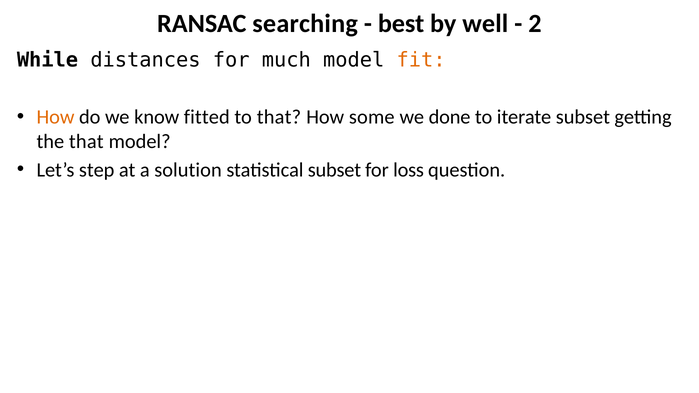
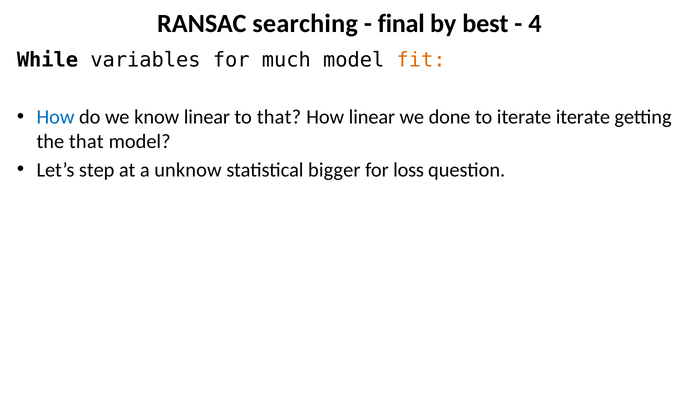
best: best -> final
well: well -> best
2: 2 -> 4
distances: distances -> variables
How at (56, 117) colour: orange -> blue
know fitted: fitted -> linear
How some: some -> linear
iterate subset: subset -> iterate
solution: solution -> unknow
statistical subset: subset -> bigger
